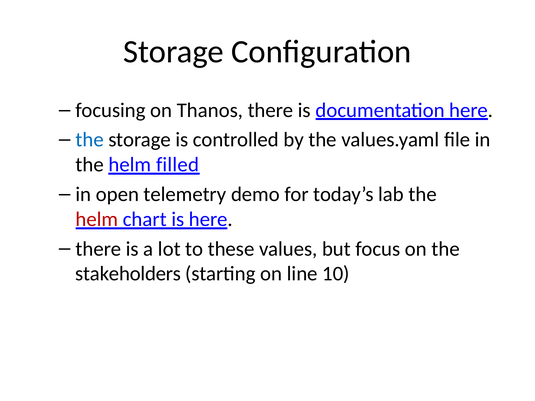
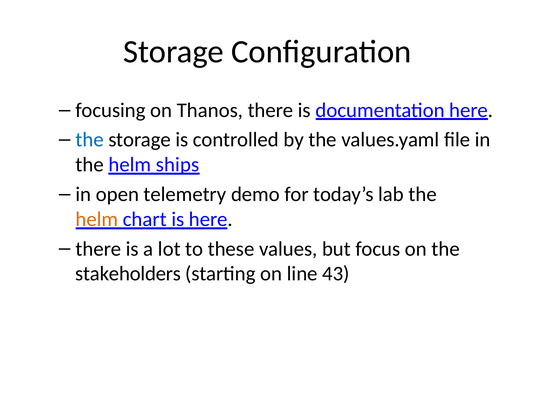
filled: filled -> ships
helm at (97, 219) colour: red -> orange
10: 10 -> 43
